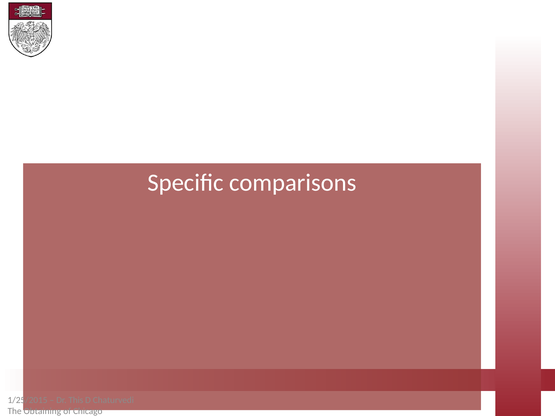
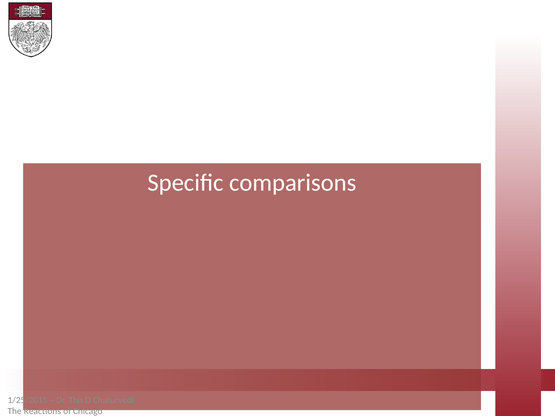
Obtaining: Obtaining -> Reactions
